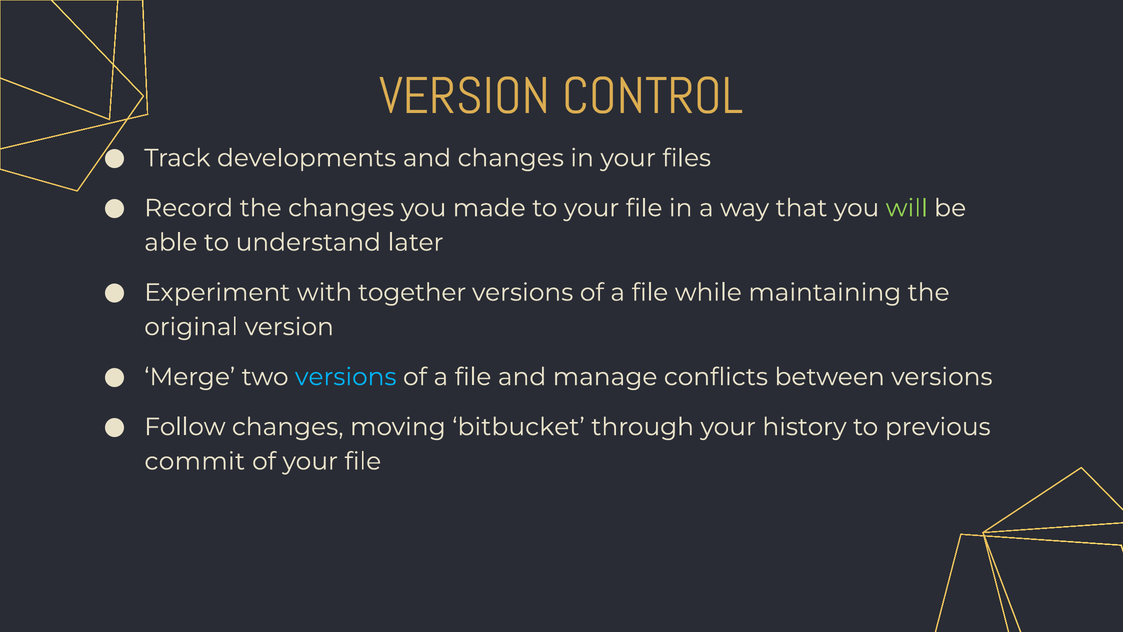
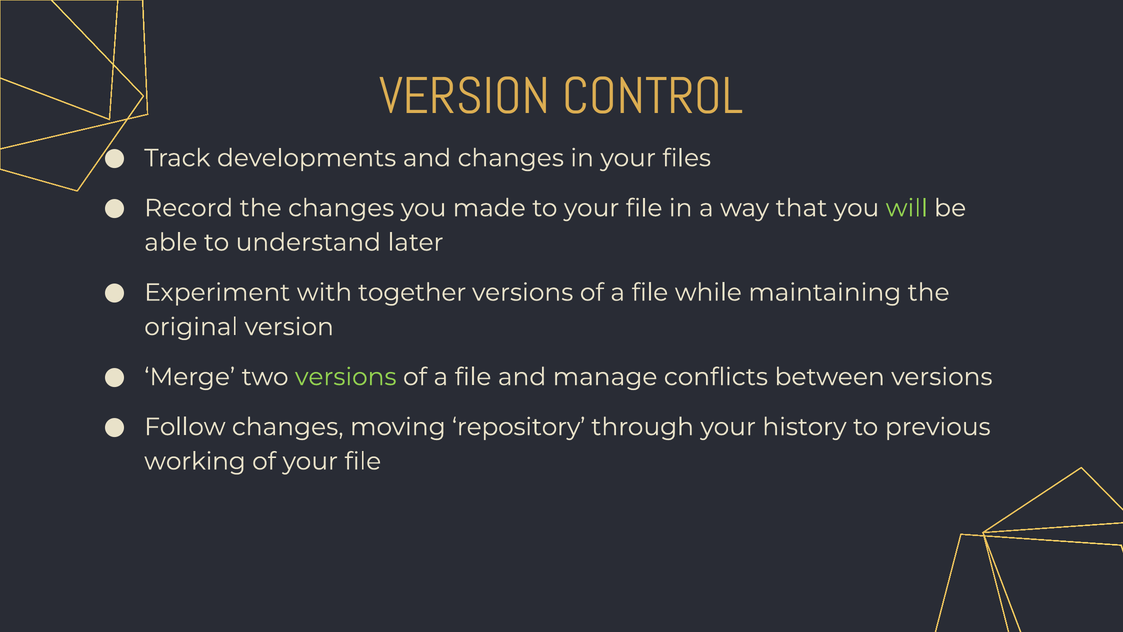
versions at (346, 377) colour: light blue -> light green
bitbucket: bitbucket -> repository
commit: commit -> working
